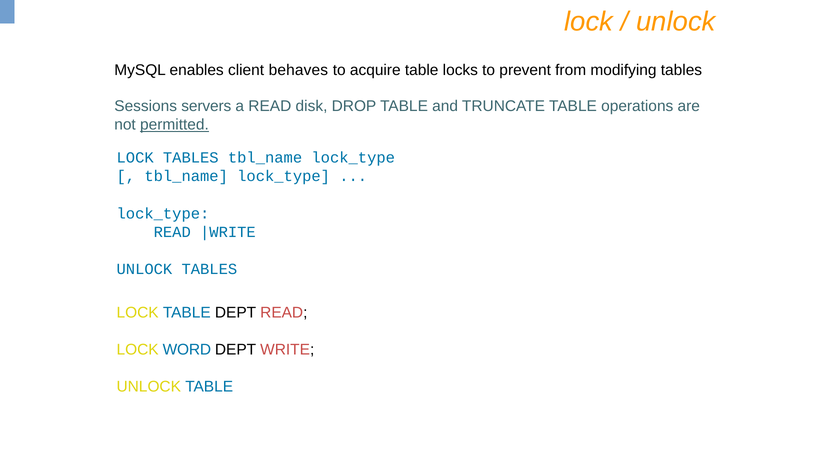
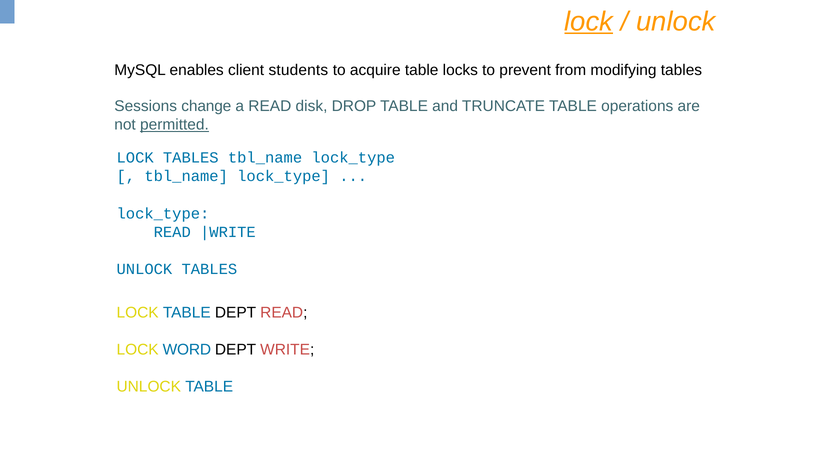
lock at (589, 21) underline: none -> present
behaves: behaves -> students
servers: servers -> change
